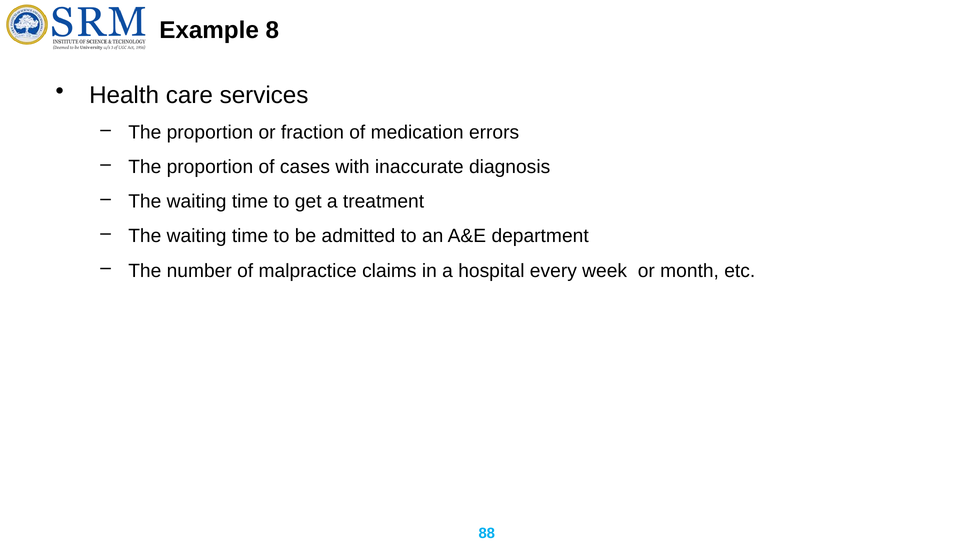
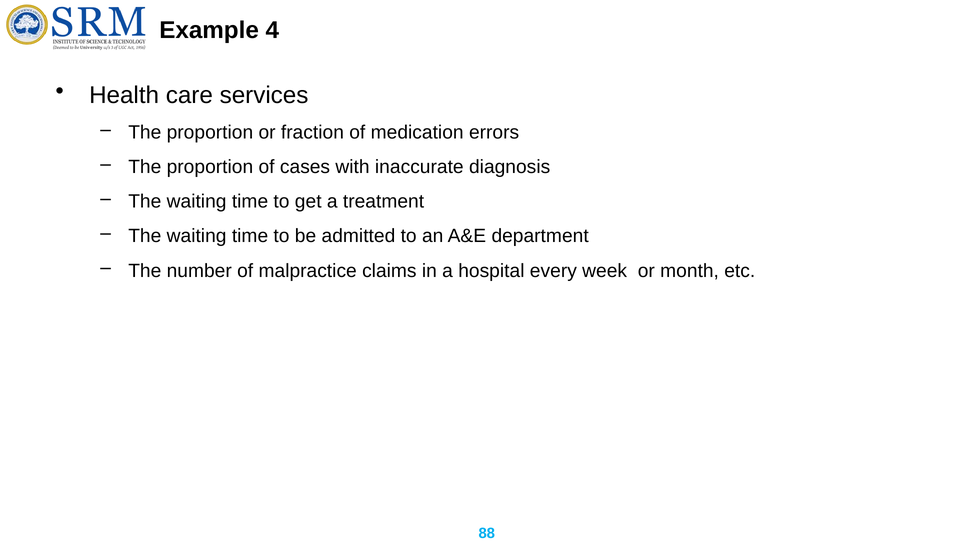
8: 8 -> 4
